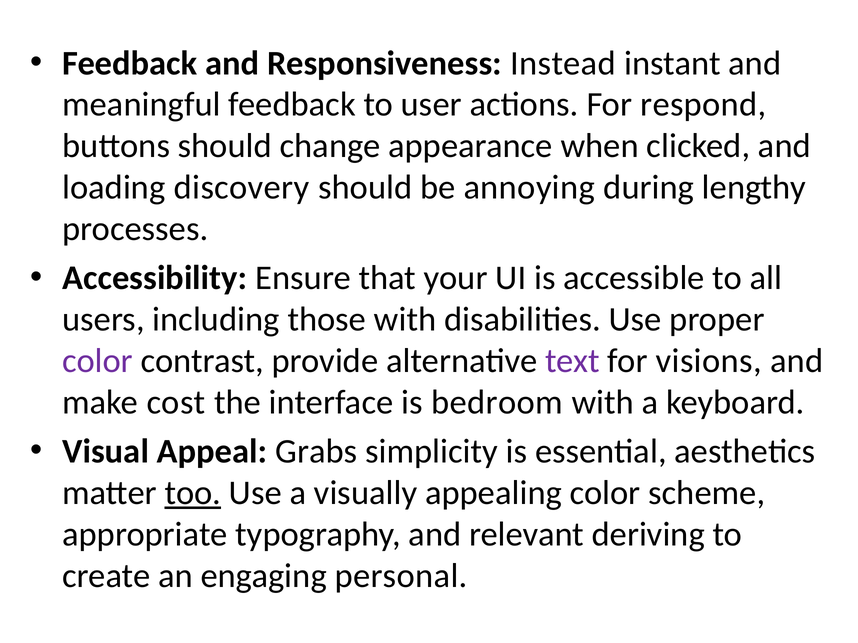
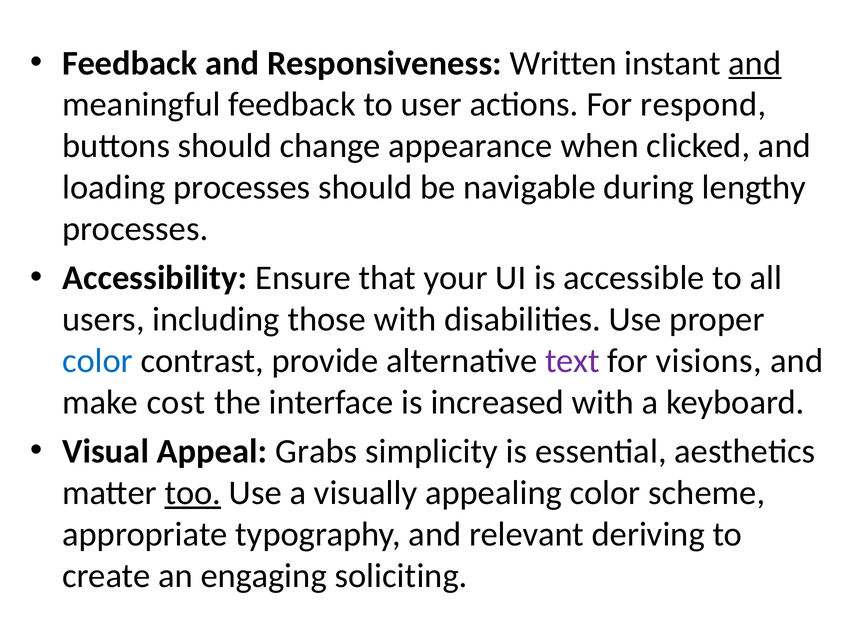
Instead: Instead -> Written
and at (755, 63) underline: none -> present
loading discovery: discovery -> processes
annoying: annoying -> navigable
color at (98, 361) colour: purple -> blue
bedroom: bedroom -> increased
personal: personal -> soliciting
